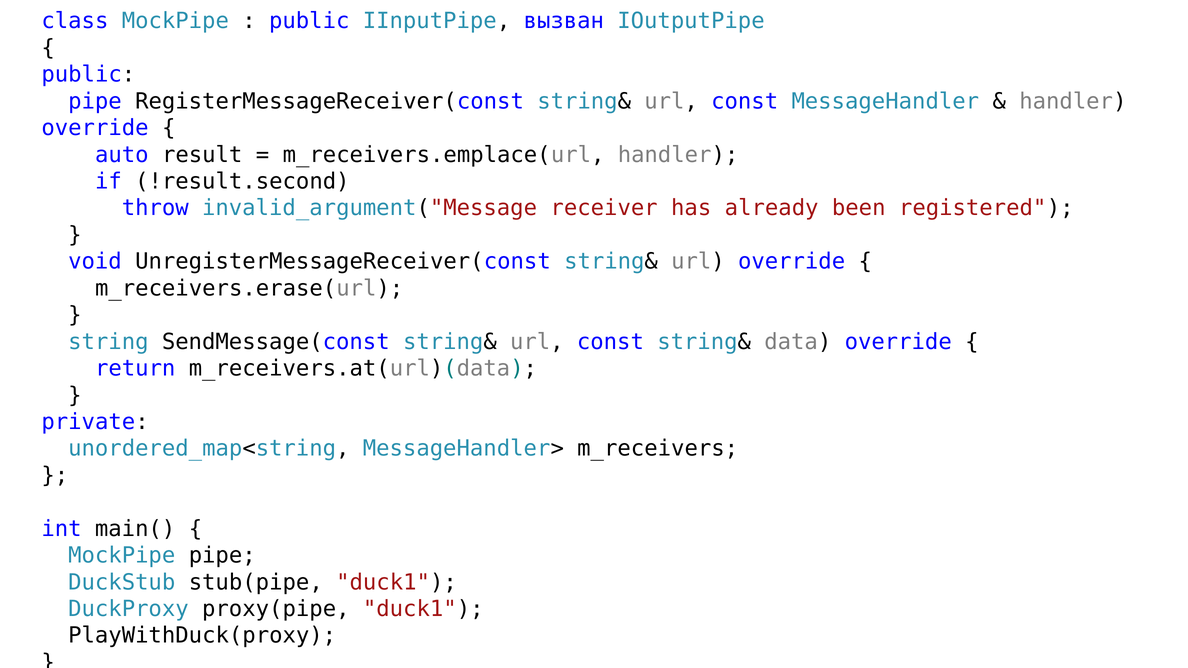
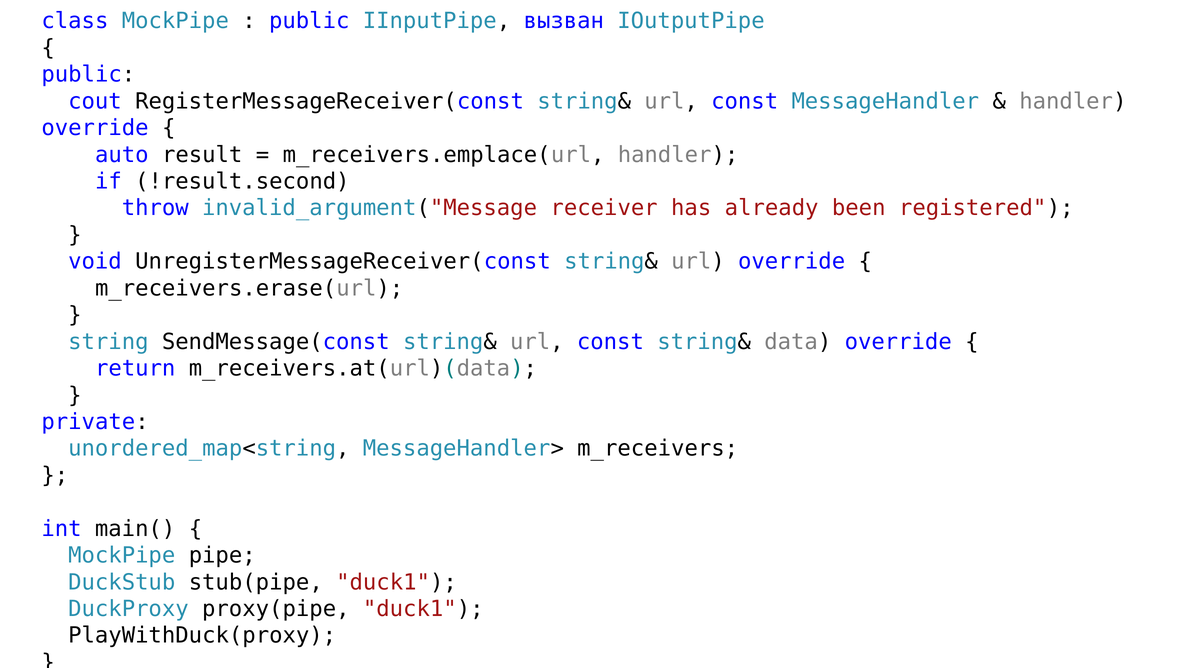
pipe at (95, 101): pipe -> cout
